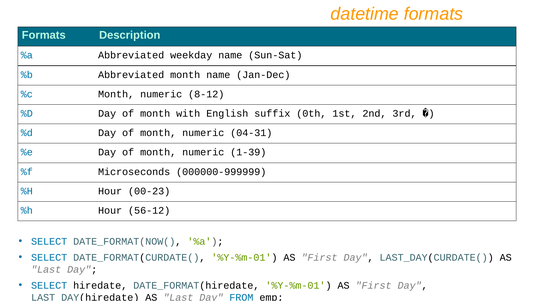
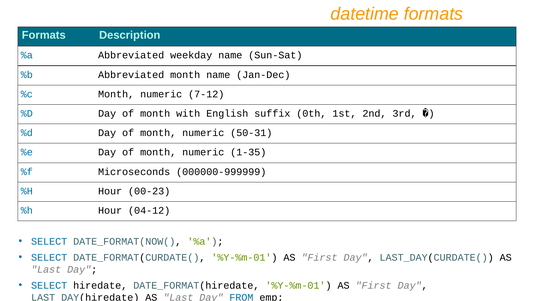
8-12: 8-12 -> 7-12
04-31: 04-31 -> 50-31
1-39: 1-39 -> 1-35
56-12: 56-12 -> 04-12
